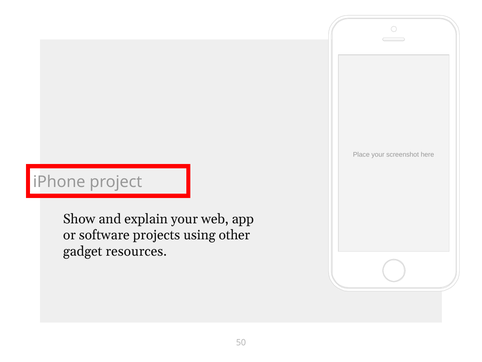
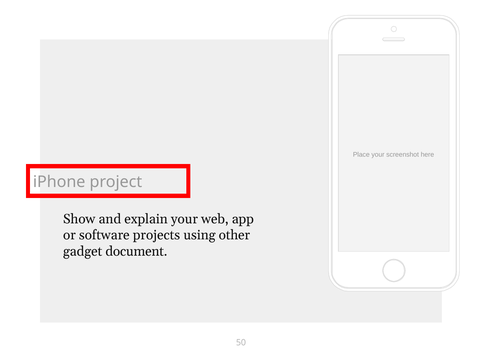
resources: resources -> document
